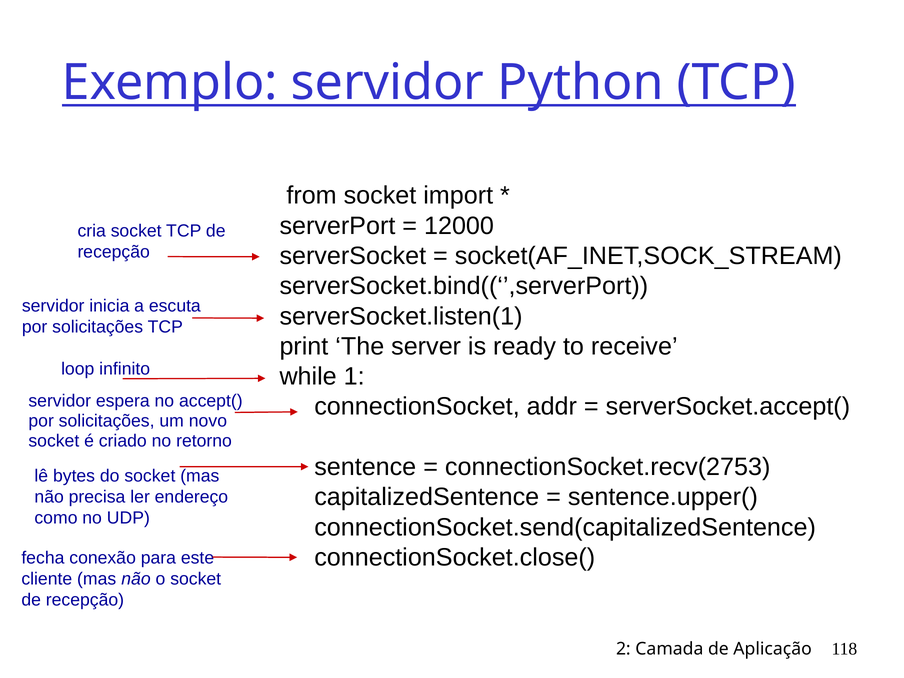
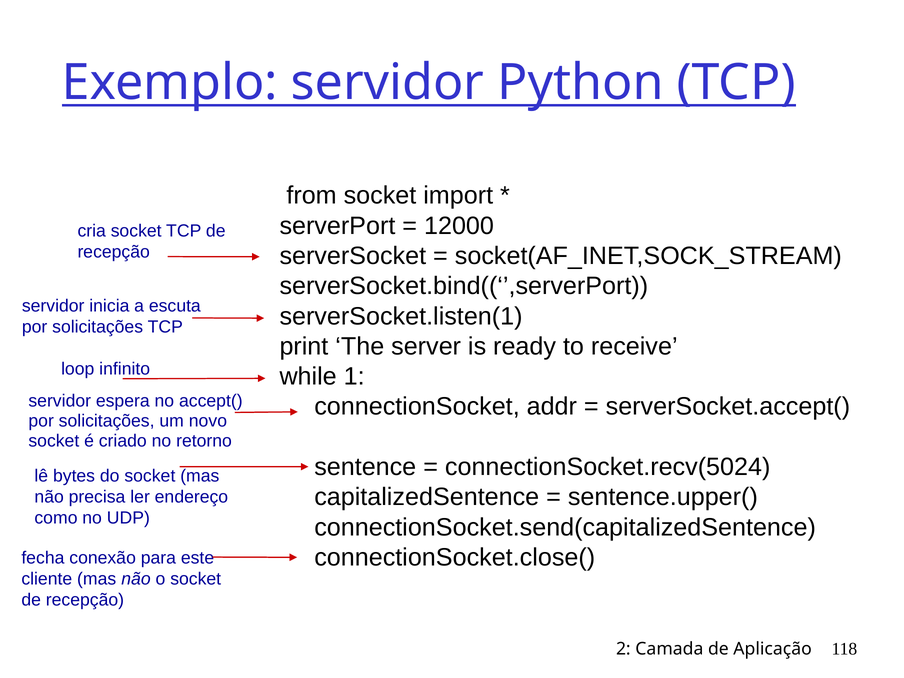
connectionSocket.recv(2753: connectionSocket.recv(2753 -> connectionSocket.recv(5024
